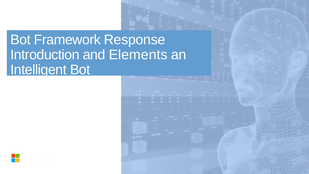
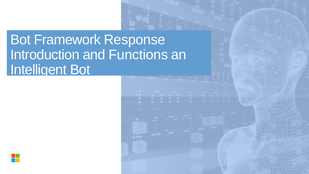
Elements: Elements -> Functions
